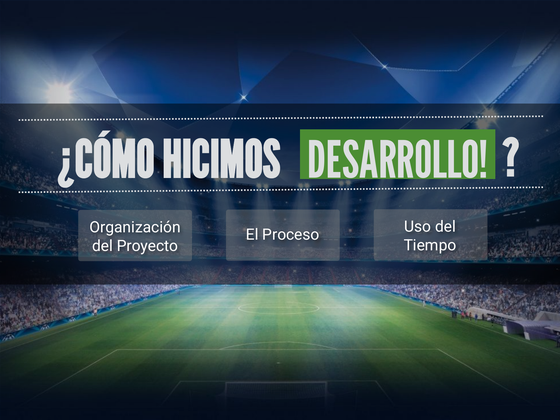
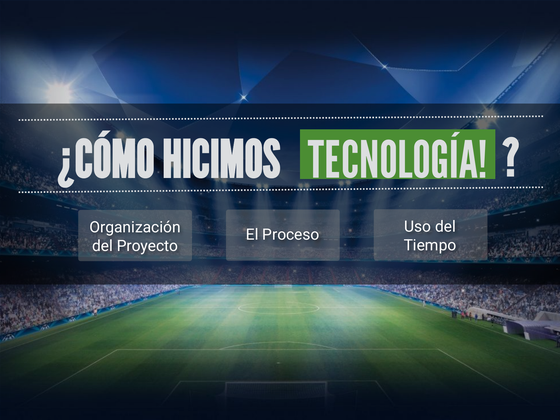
DESARROLLO: DESARROLLO -> TECNOLOGÍA
